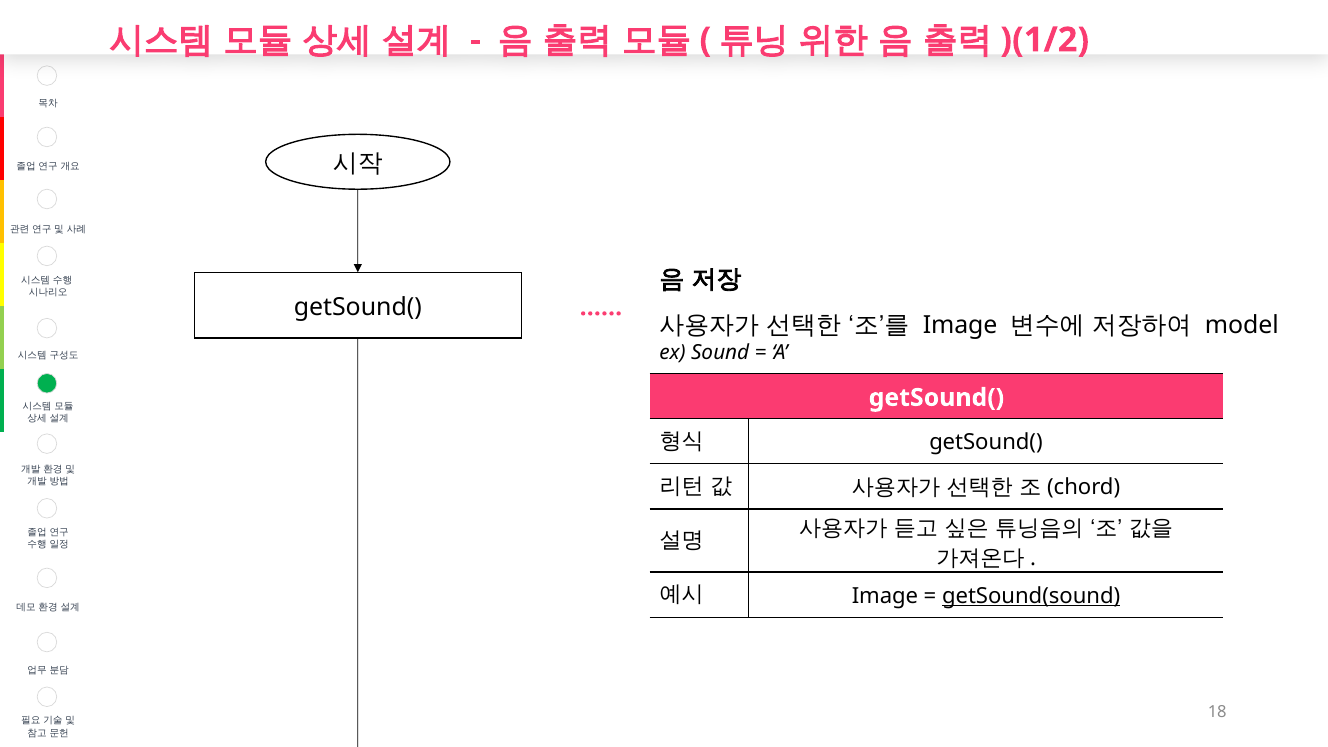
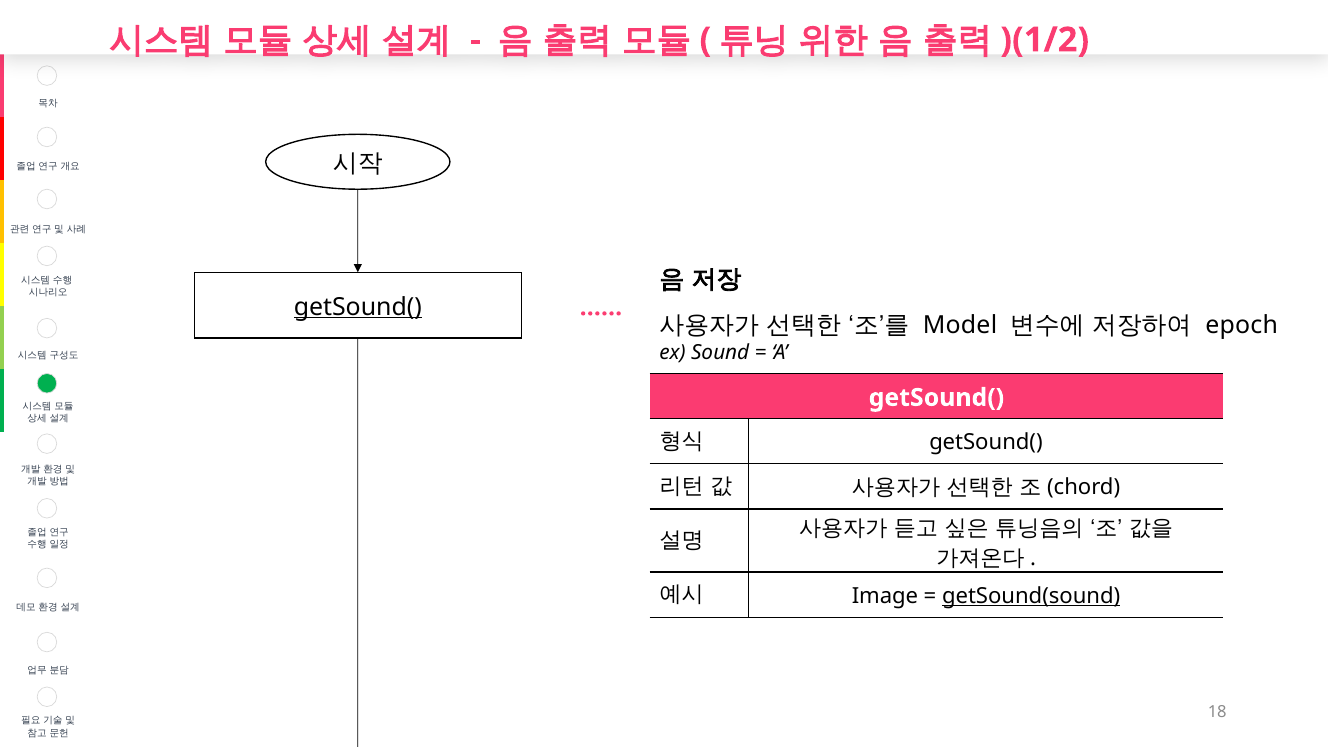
getSound( at (358, 307) underline: none -> present
Image at (960, 325): Image -> Model
model: model -> epoch
